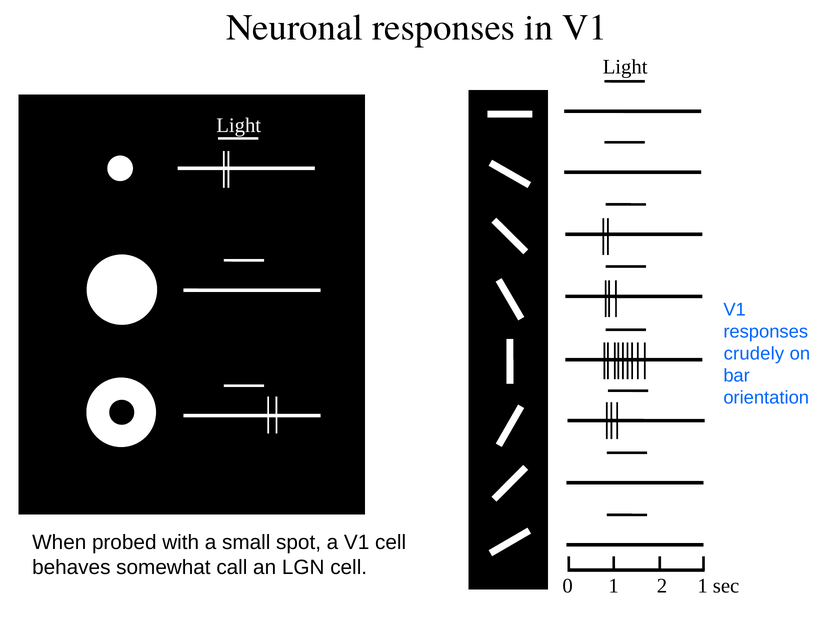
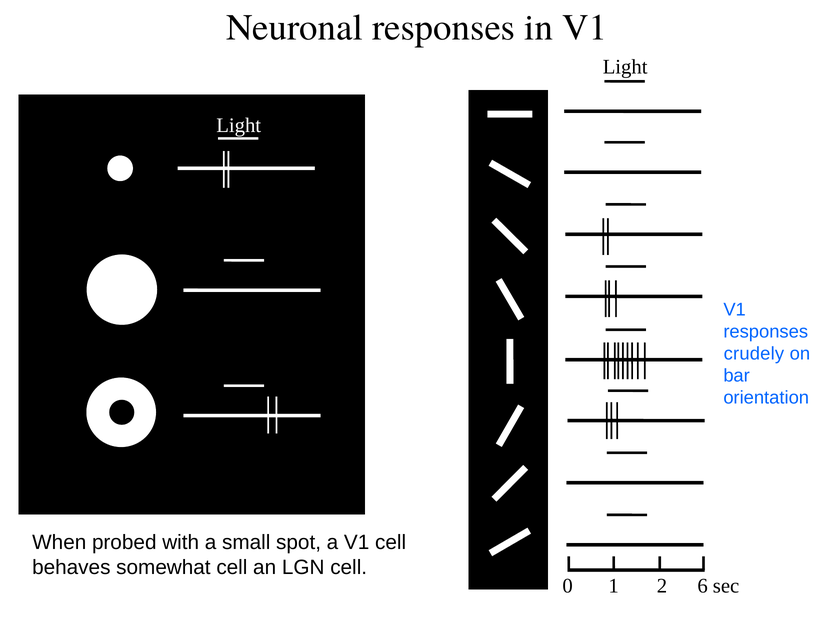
somewhat call: call -> cell
1 1: 1 -> 6
